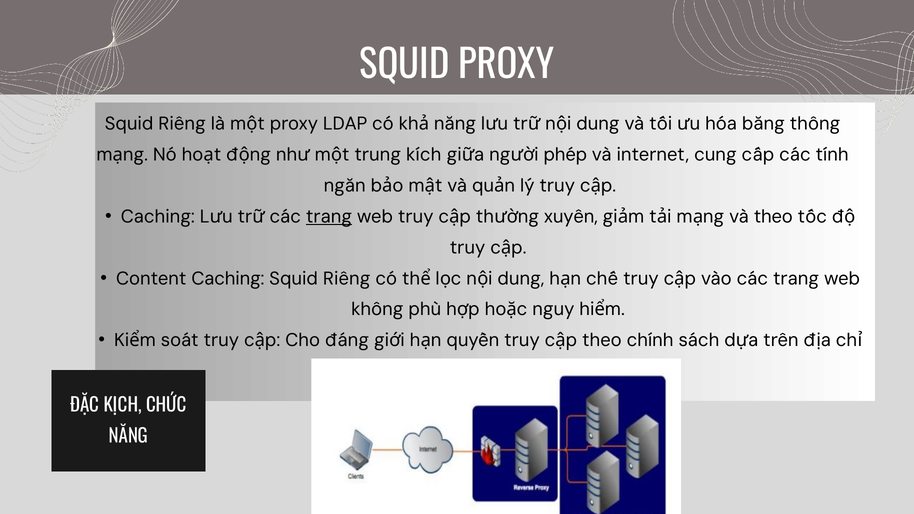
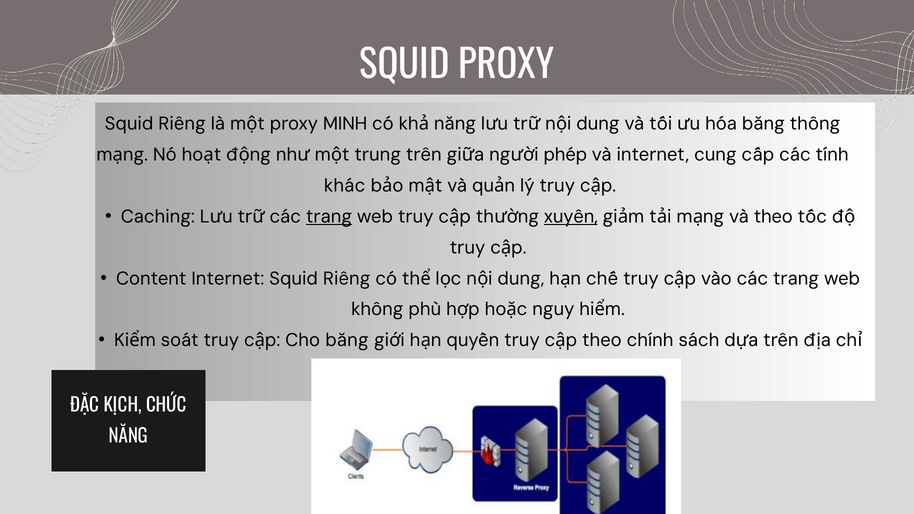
LDAP: LDAP -> MINH
trung kích: kích -> trên
ngăn: ngăn -> khác
xuyên underline: none -> present
Content Caching: Caching -> Internet
Cho đáng: đáng -> băng
